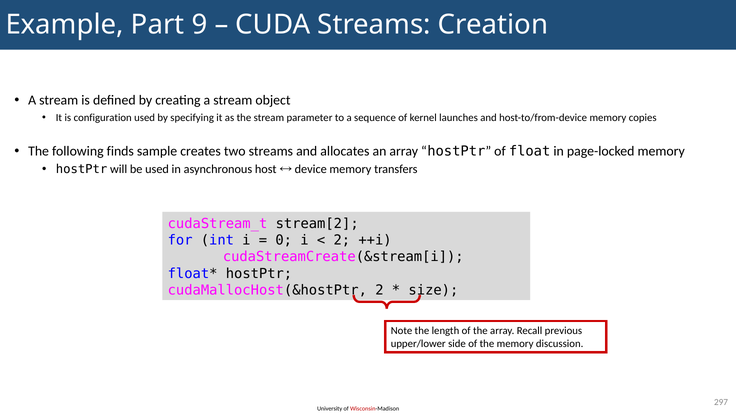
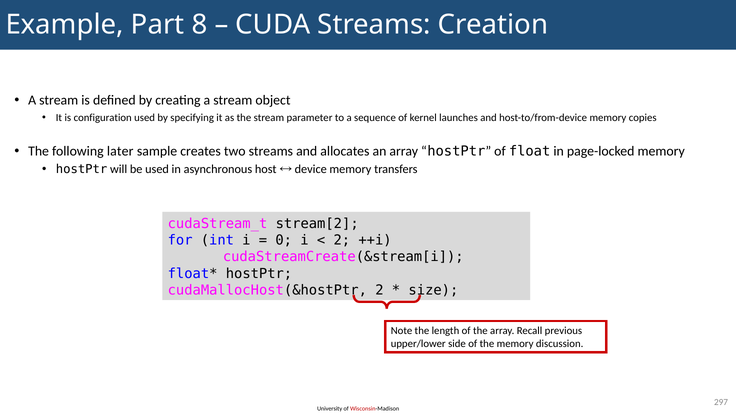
9: 9 -> 8
finds: finds -> later
